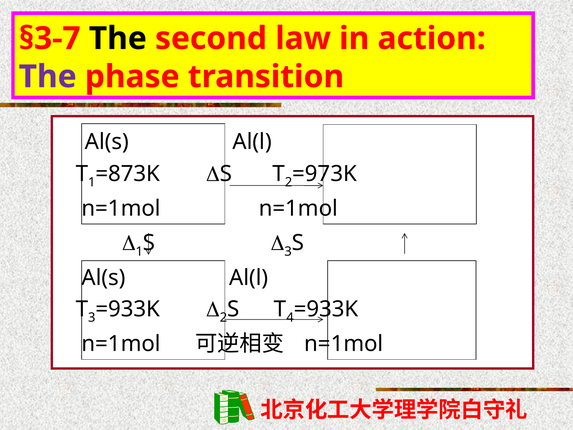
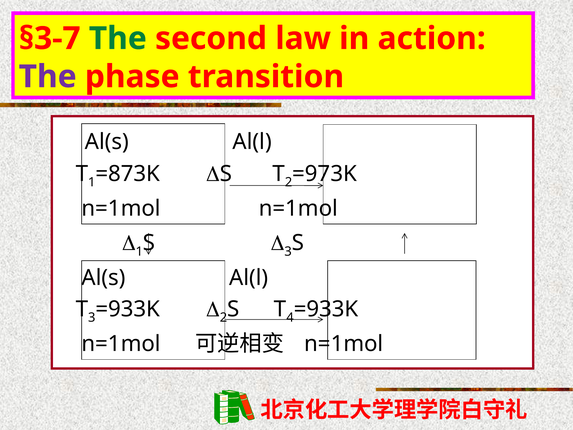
The at (118, 38) colour: black -> green
